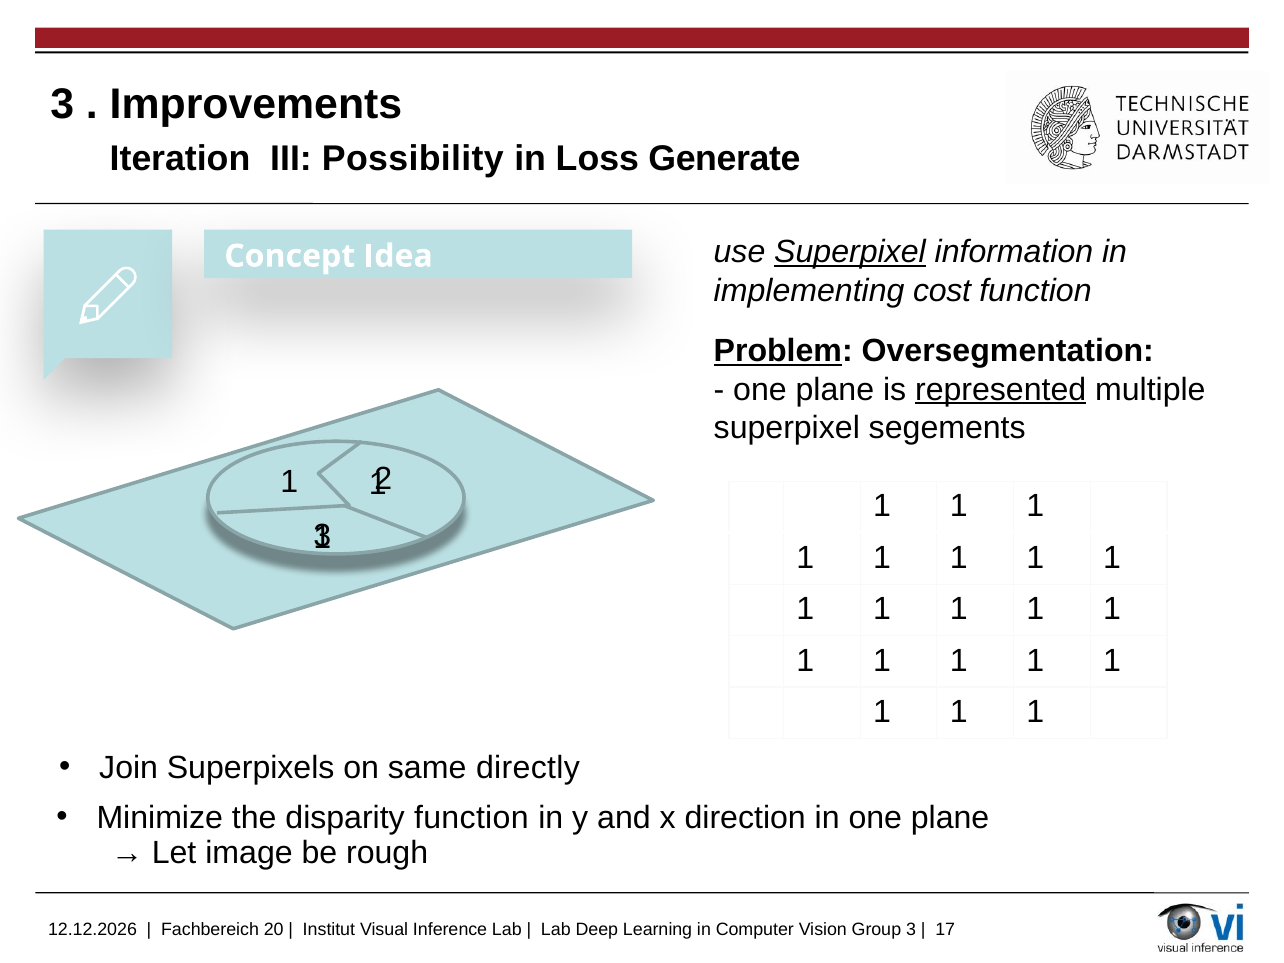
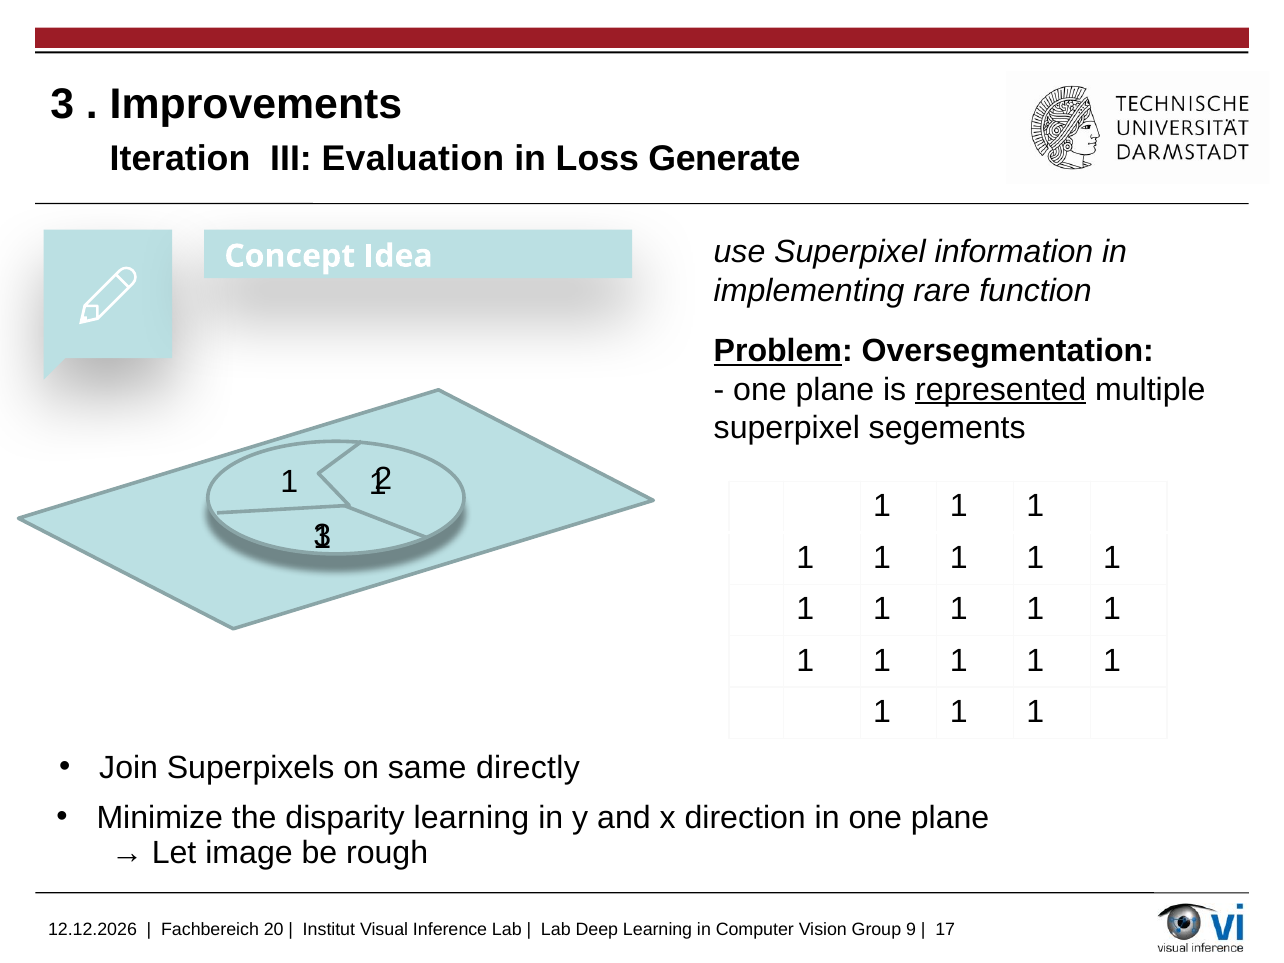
Possibility: Possibility -> Evaluation
Superpixel at (850, 252) underline: present -> none
cost: cost -> rare
disparity function: function -> learning
3 at (911, 930): 3 -> 9
